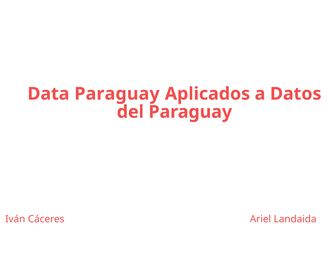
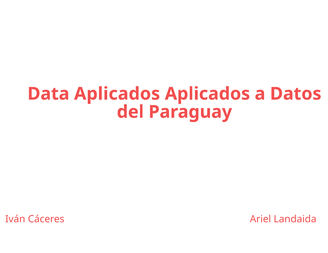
Data Paraguay: Paraguay -> Aplicados
